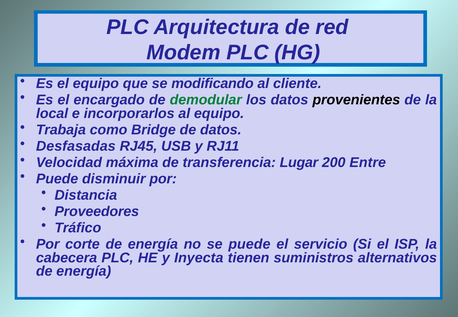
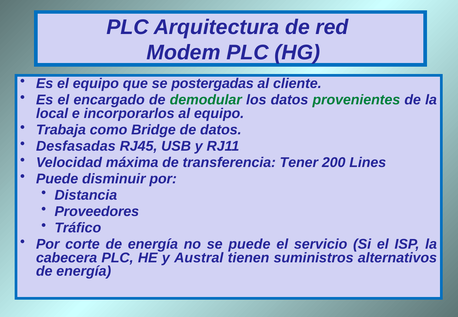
modificando: modificando -> postergadas
provenientes colour: black -> green
Lugar: Lugar -> Tener
Entre: Entre -> Lines
Inyecta: Inyecta -> Austral
